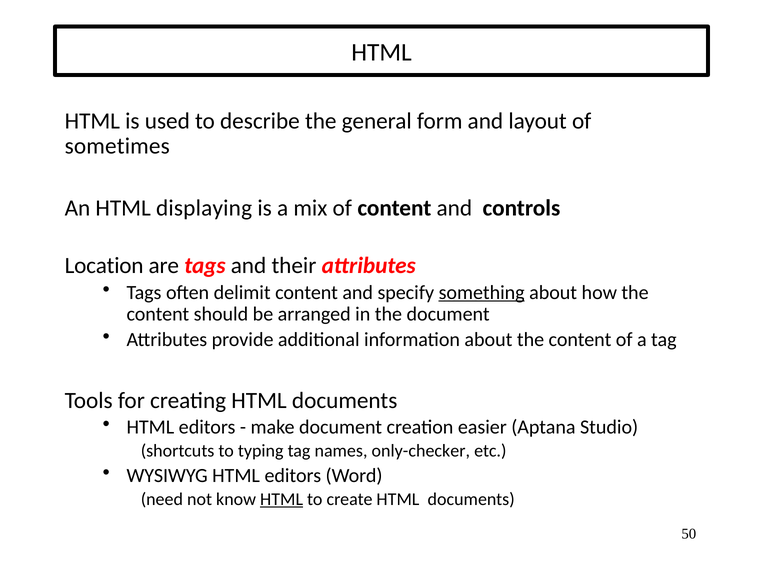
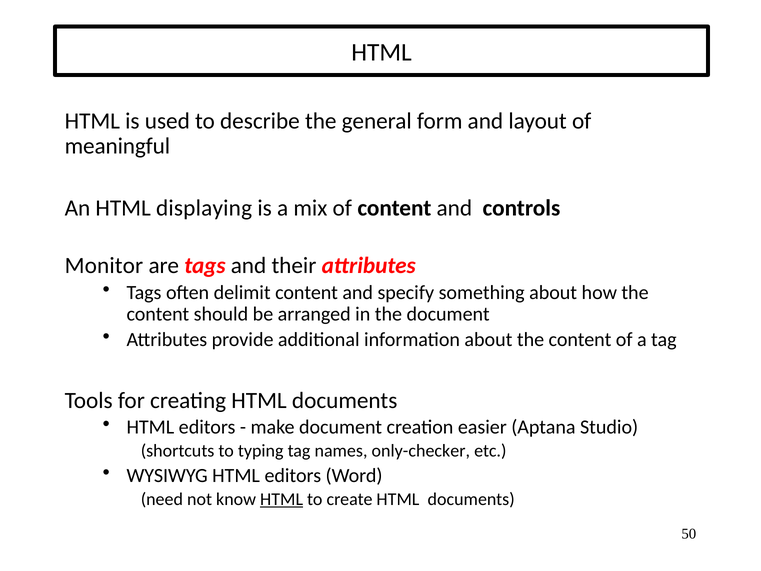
sometimes: sometimes -> meaningful
Location: Location -> Monitor
something underline: present -> none
